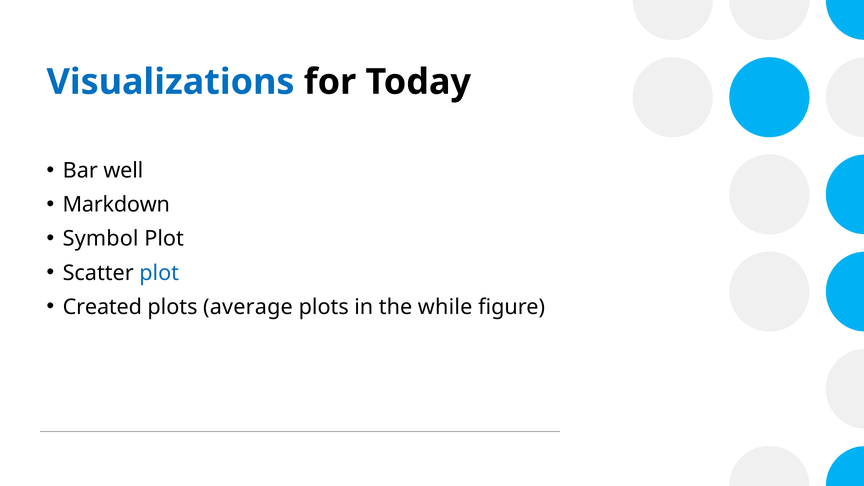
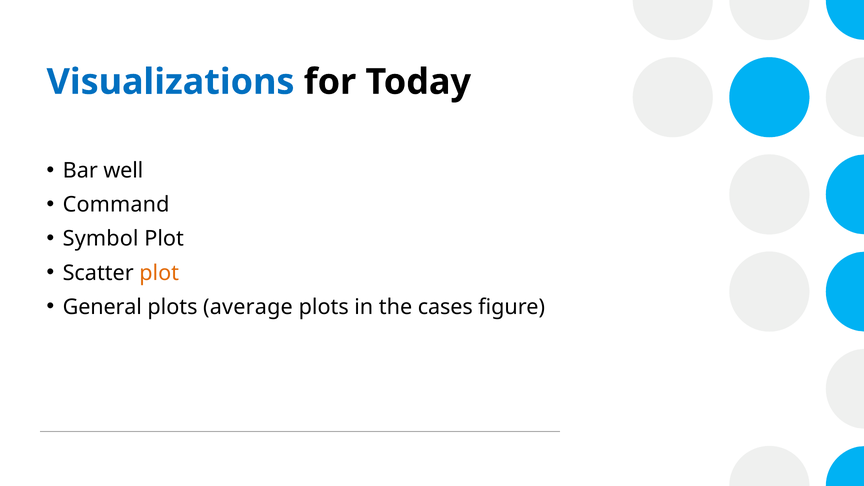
Markdown: Markdown -> Command
plot at (159, 273) colour: blue -> orange
Created: Created -> General
while: while -> cases
